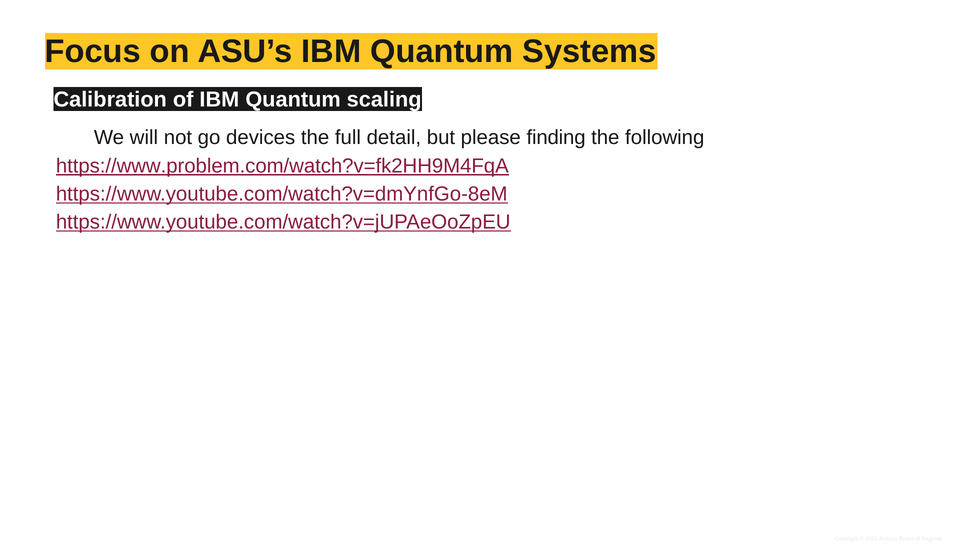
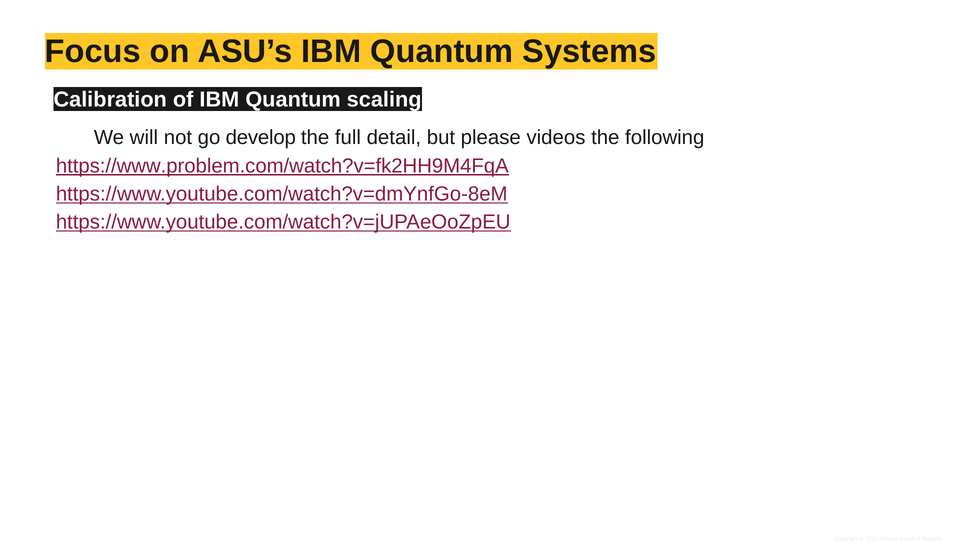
devices: devices -> develop
finding: finding -> videos
